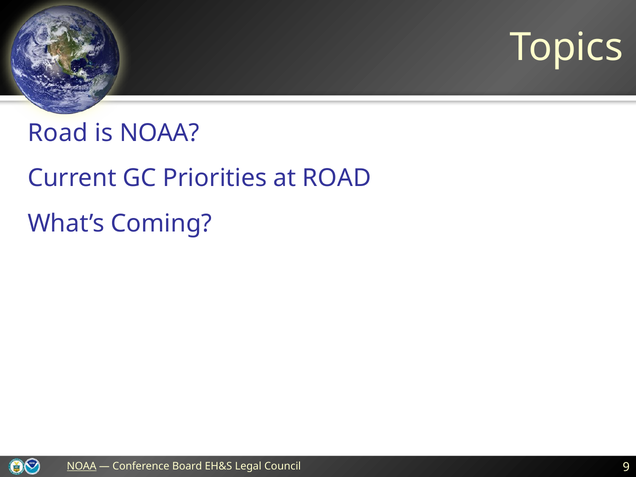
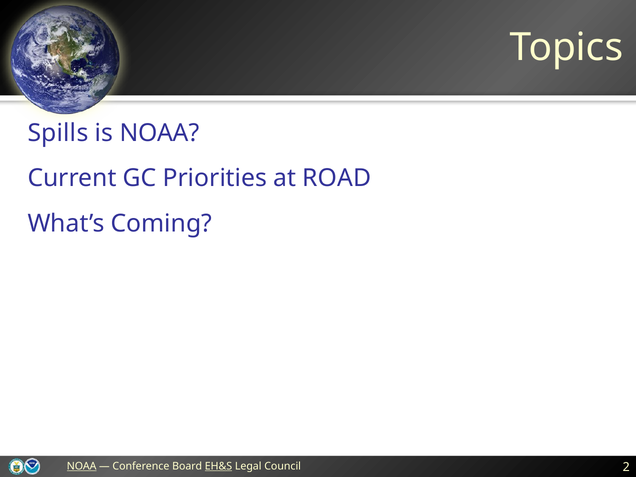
Road at (58, 133): Road -> Spills
EH&S underline: none -> present
9: 9 -> 2
